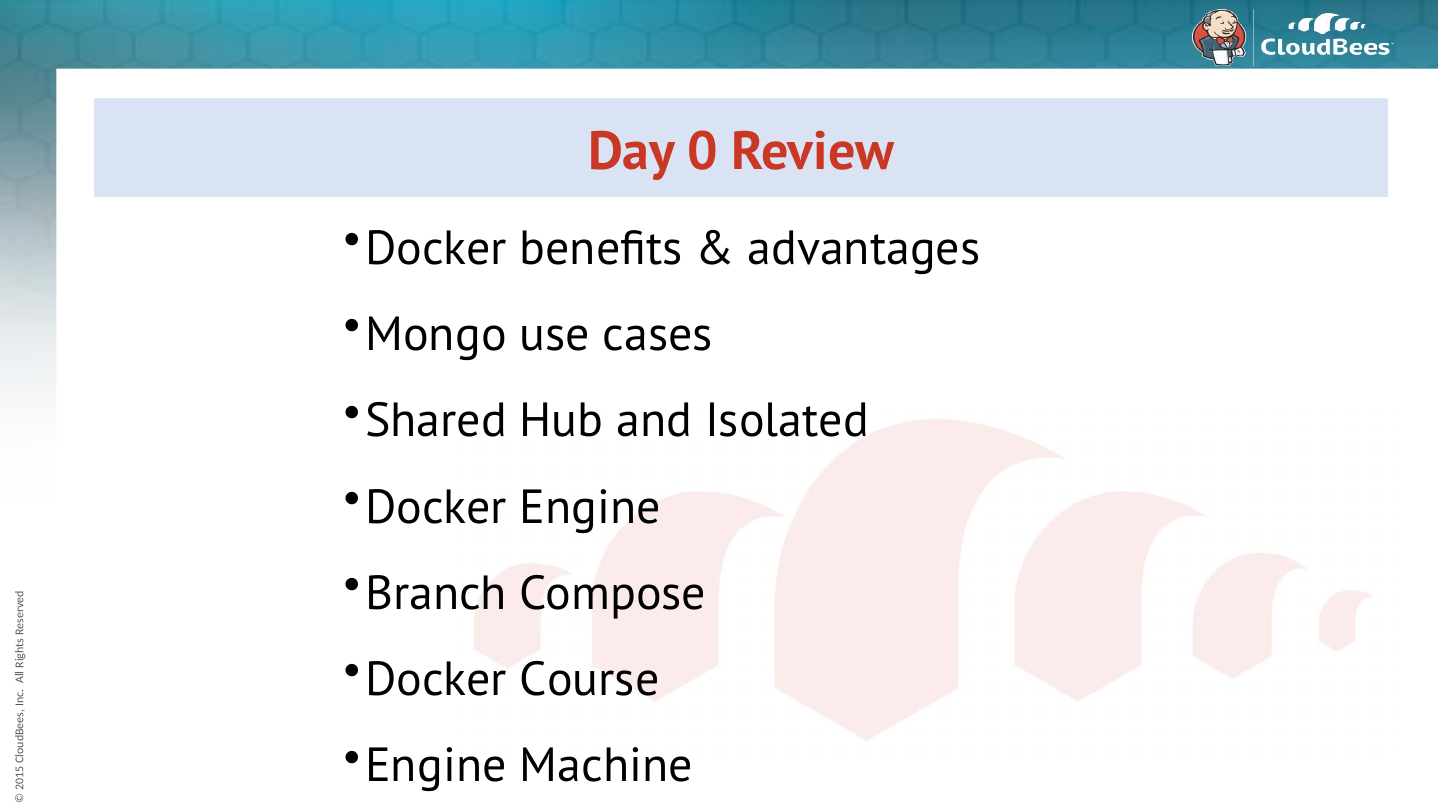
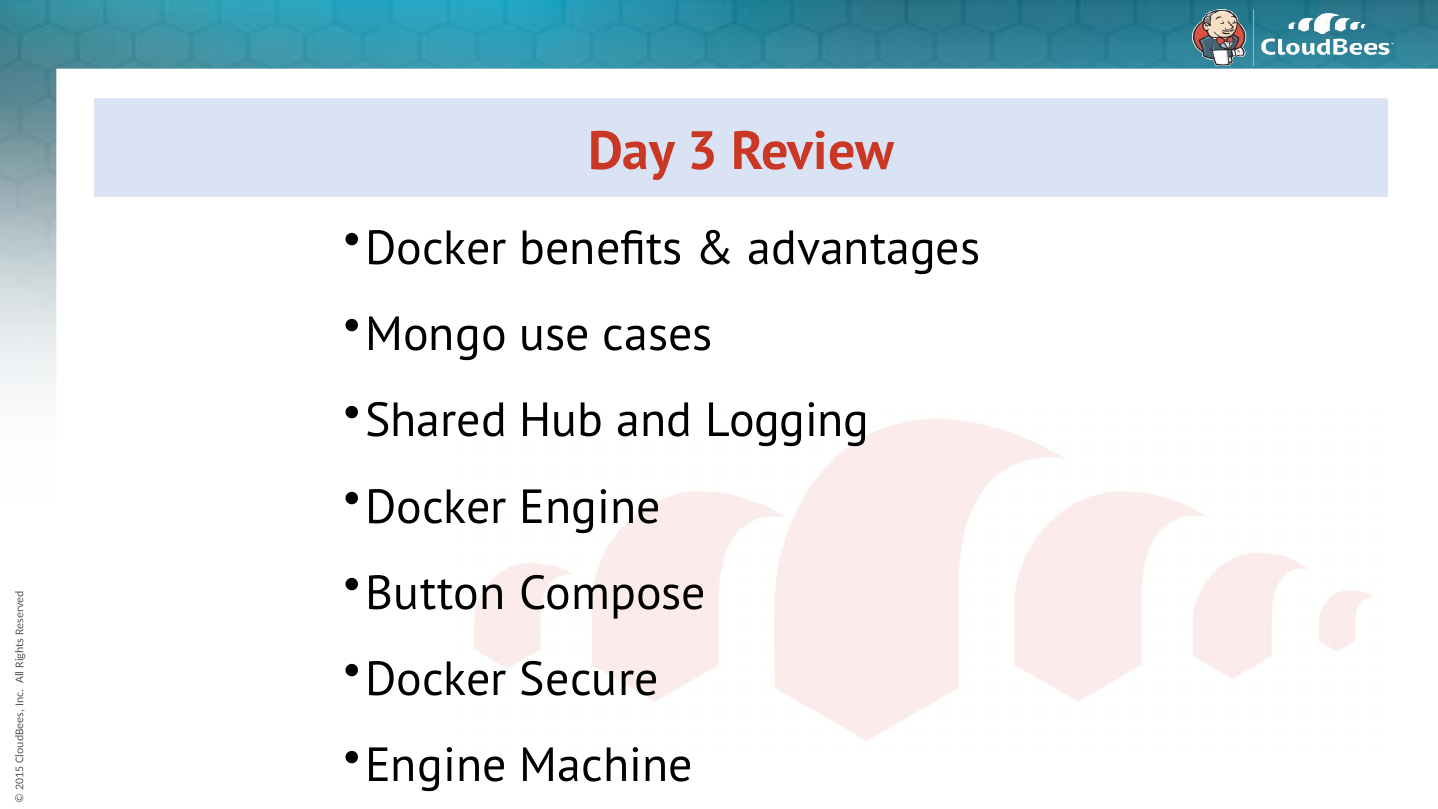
Day 0: 0 -> 3
Isolated: Isolated -> Logging
Branch: Branch -> Button
Course: Course -> Secure
